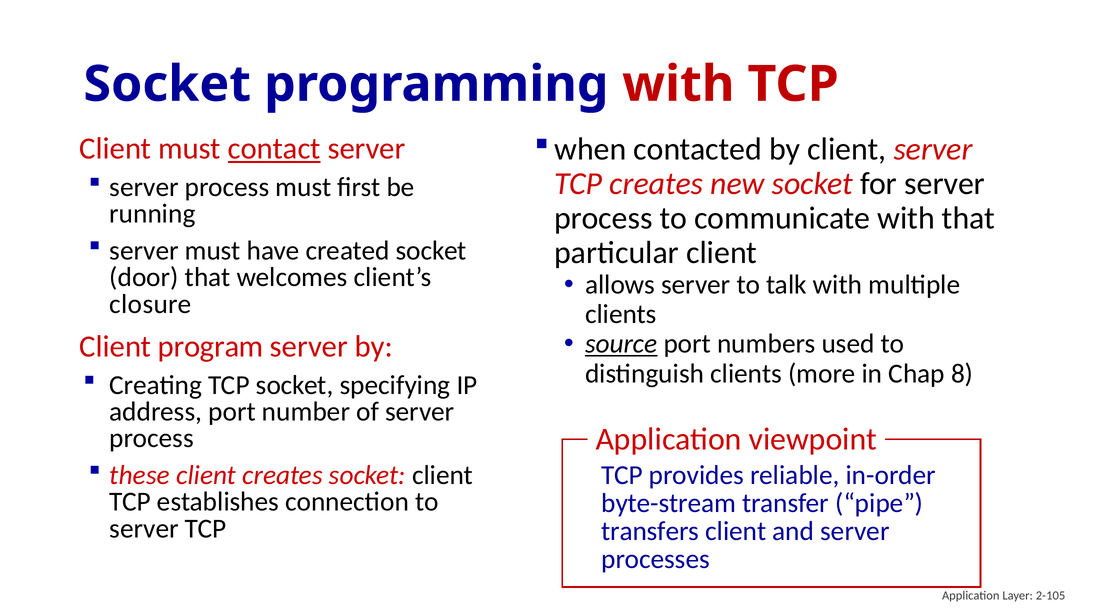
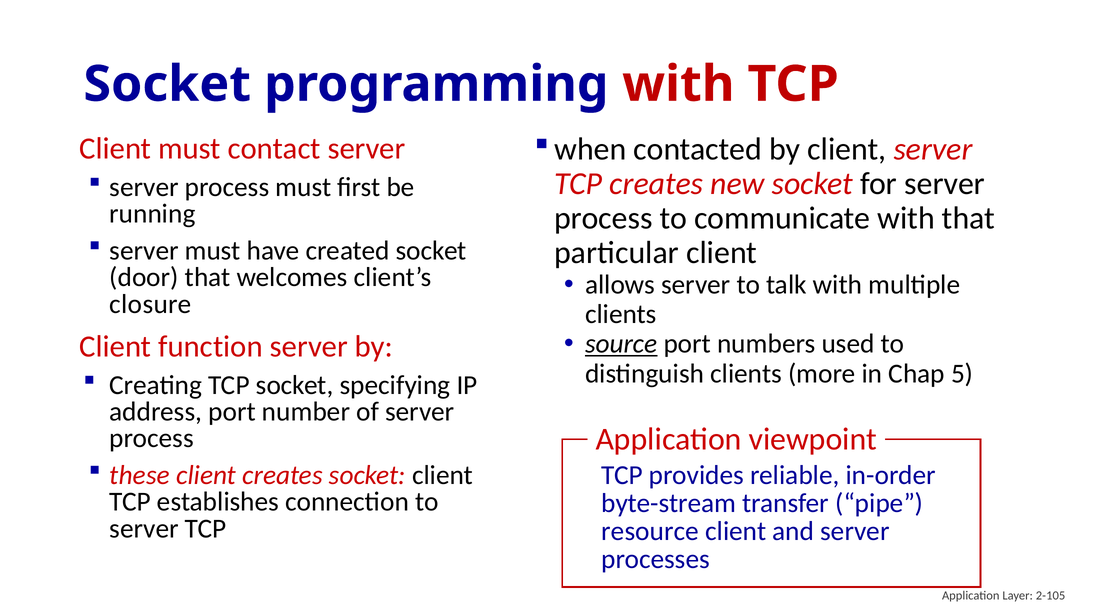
contact underline: present -> none
program: program -> function
8: 8 -> 5
transfers: transfers -> resource
